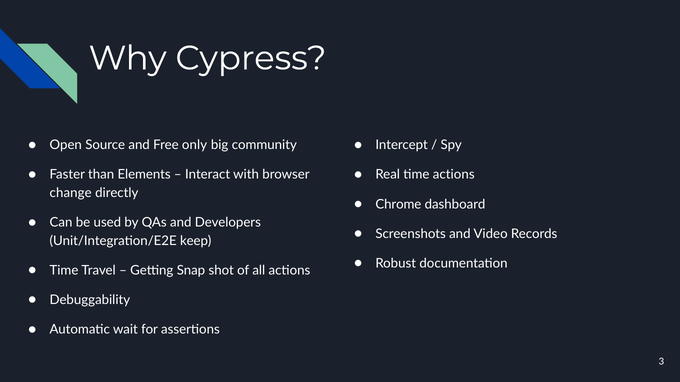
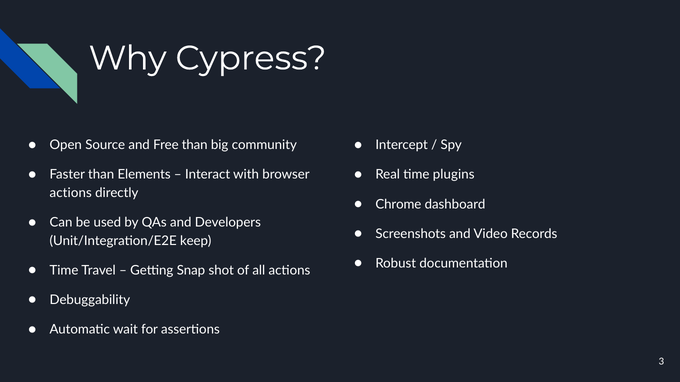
Free only: only -> than
time actions: actions -> plugins
change at (71, 193): change -> actions
